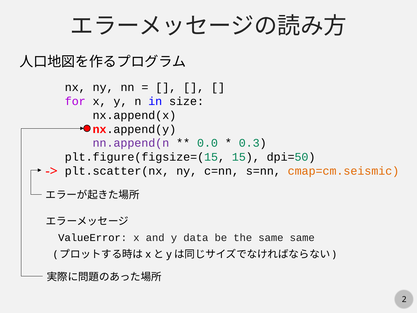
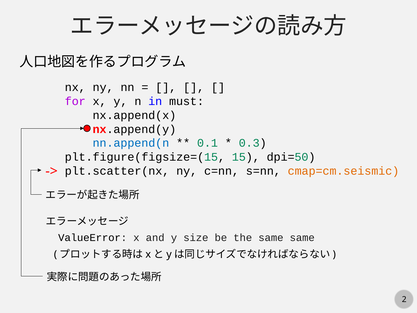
size: size -> must
nn.append(n colour: purple -> blue
0.0: 0.0 -> 0.1
data: data -> size
